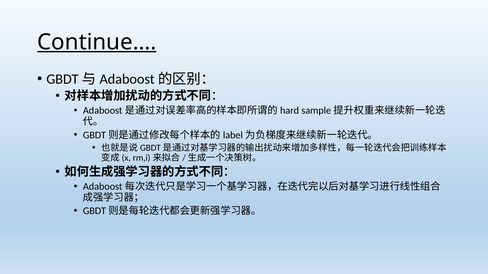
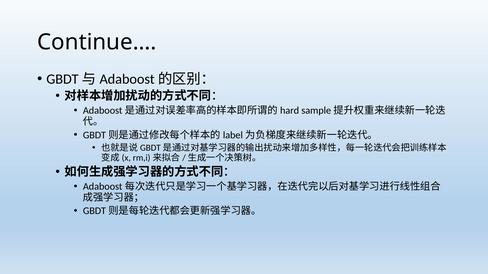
Continue… underline: present -> none
